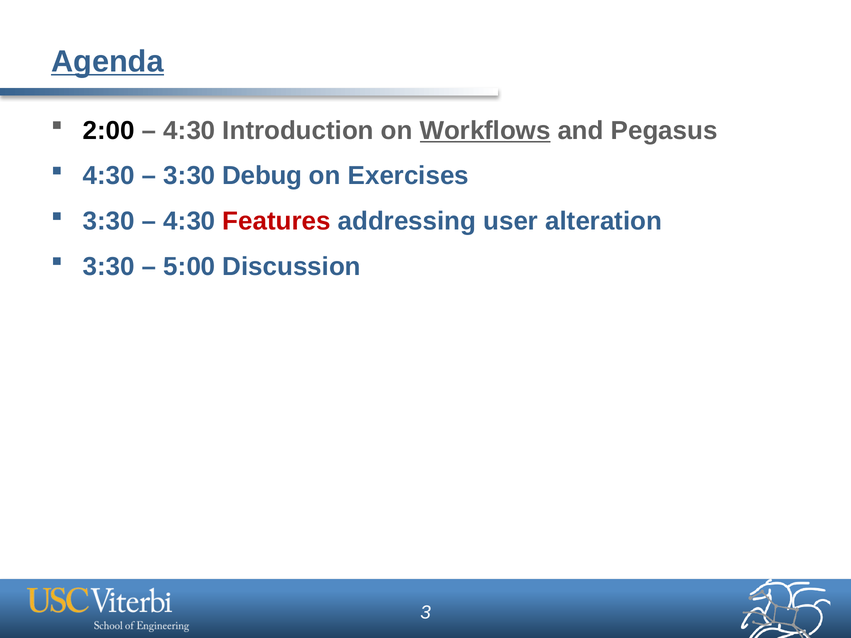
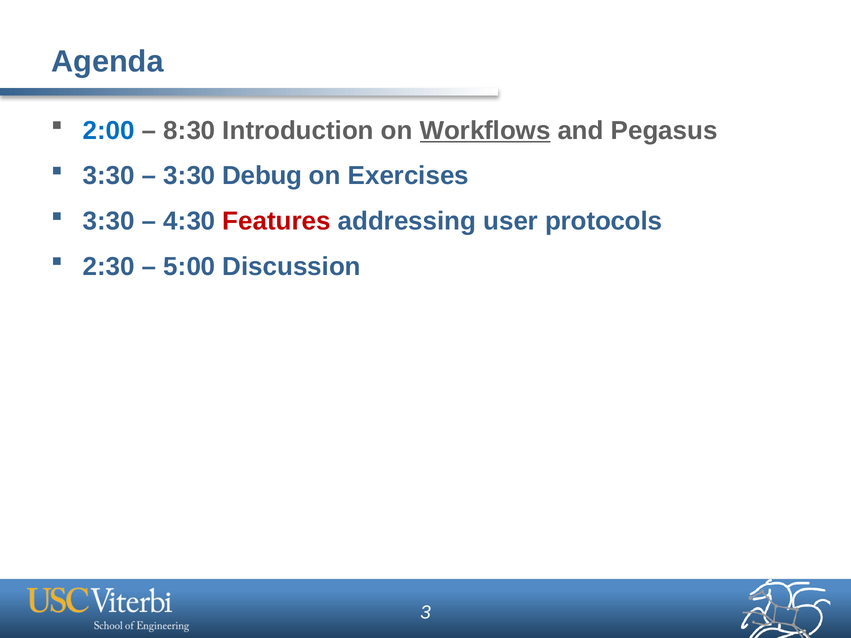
Agenda underline: present -> none
2:00 colour: black -> blue
4:30 at (189, 131): 4:30 -> 8:30
4:30 at (109, 176): 4:30 -> 3:30
alteration: alteration -> protocols
3:30 at (109, 267): 3:30 -> 2:30
